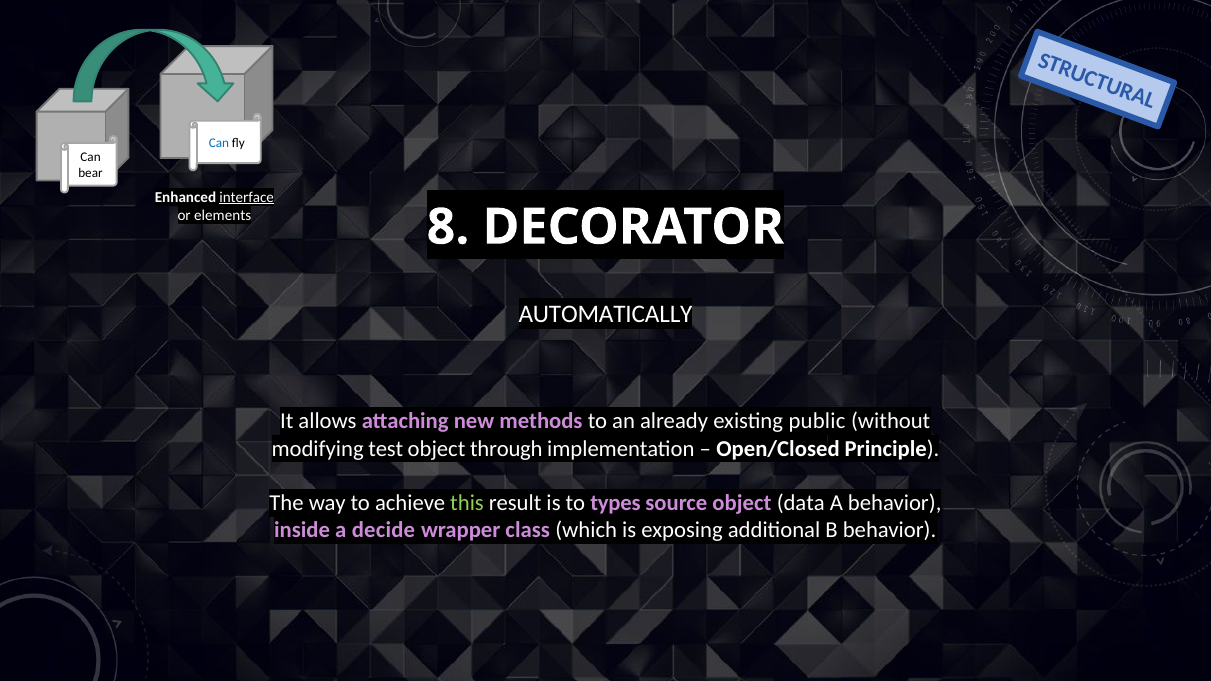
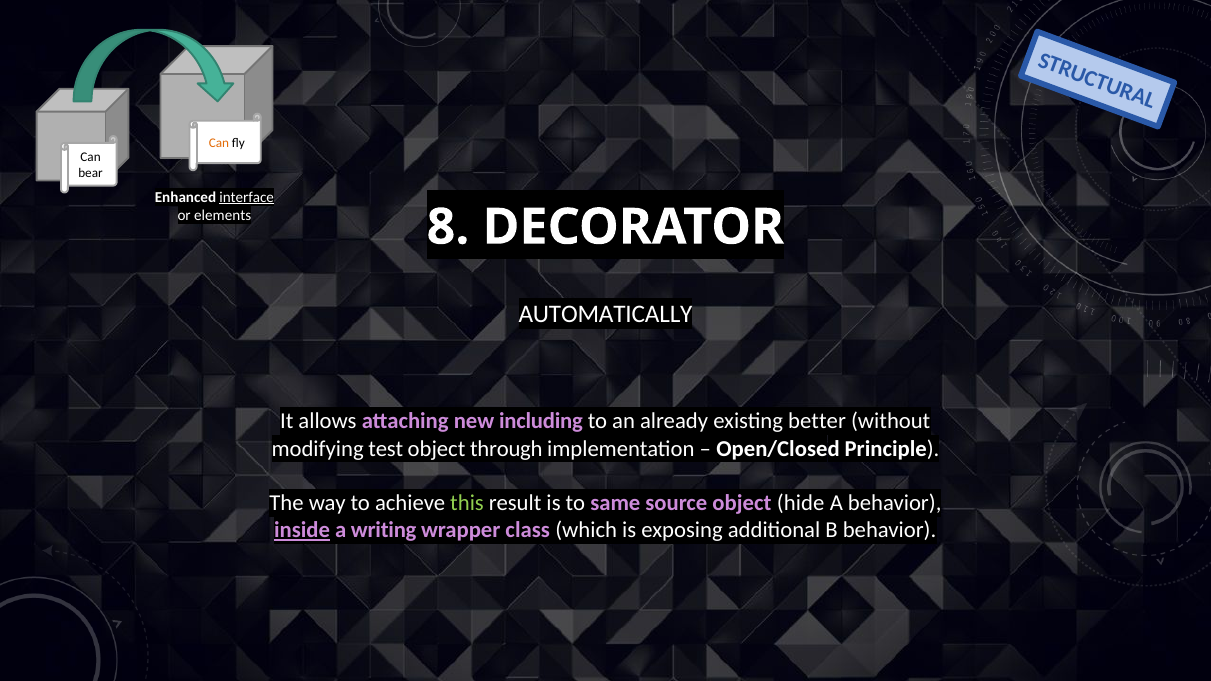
Can at (219, 143) colour: blue -> orange
methods: methods -> including
public: public -> better
types: types -> same
data: data -> hide
inside underline: none -> present
decide: decide -> writing
